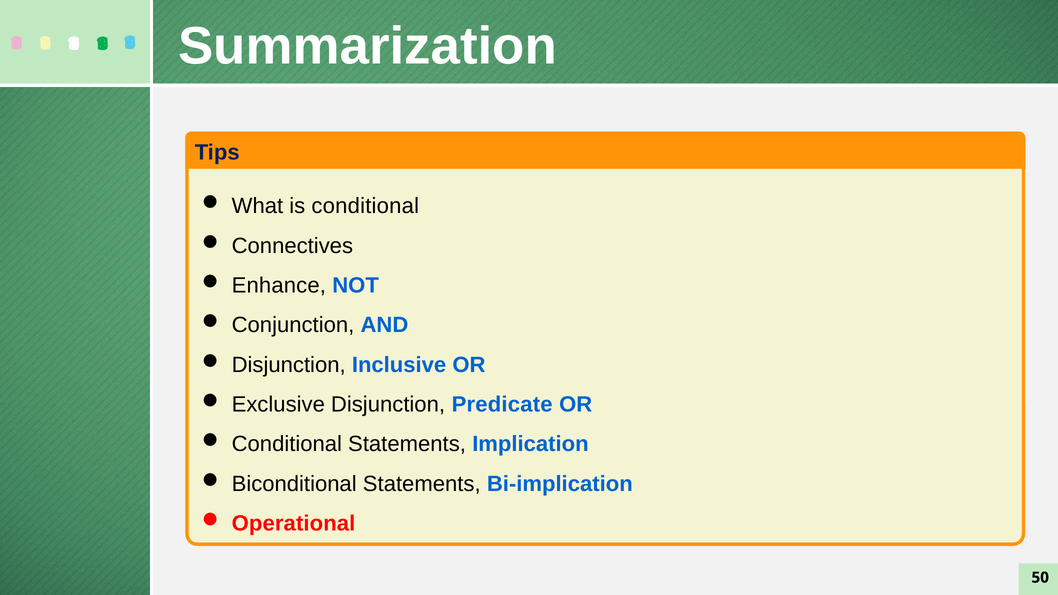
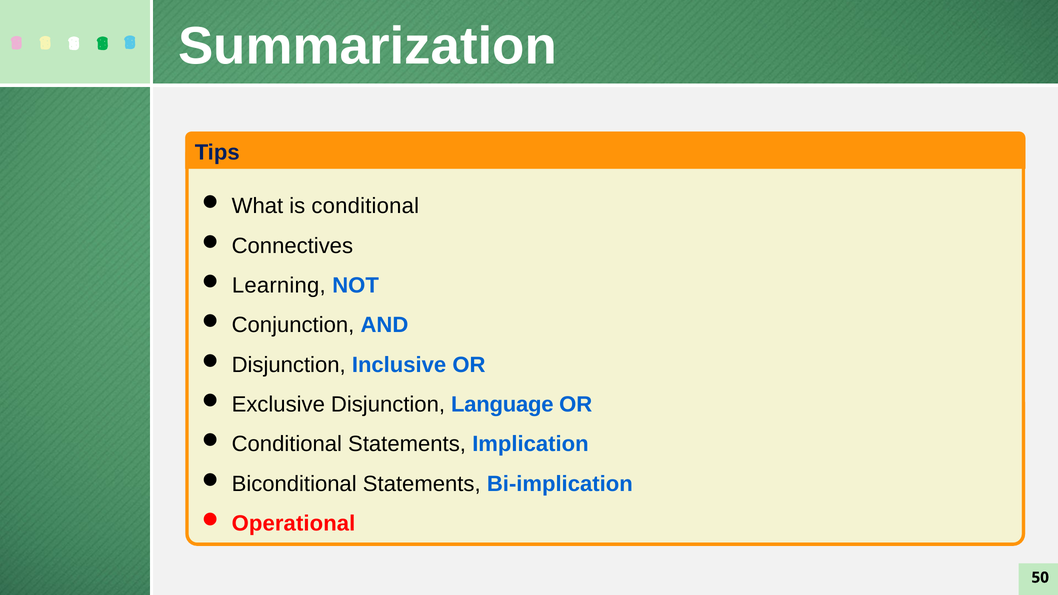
Enhance: Enhance -> Learning
Predicate: Predicate -> Language
